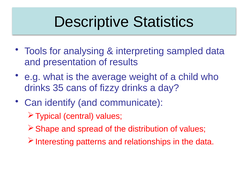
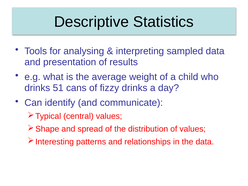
35: 35 -> 51
